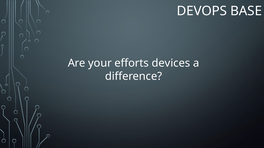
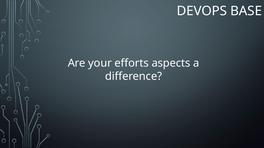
devices: devices -> aspects
